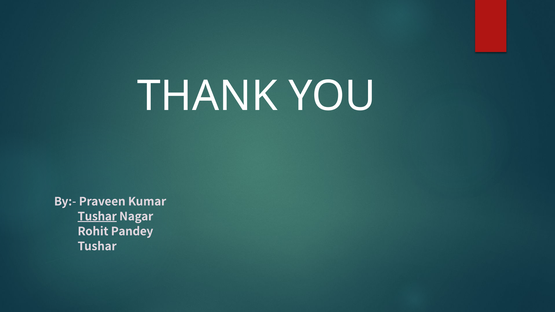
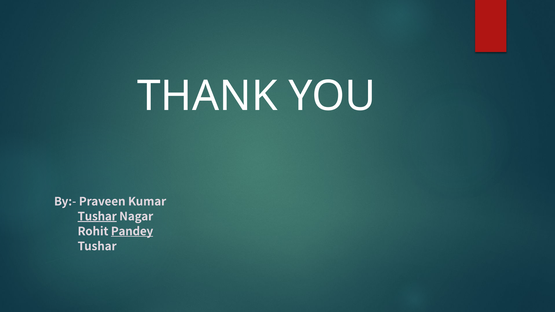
Pandey underline: none -> present
